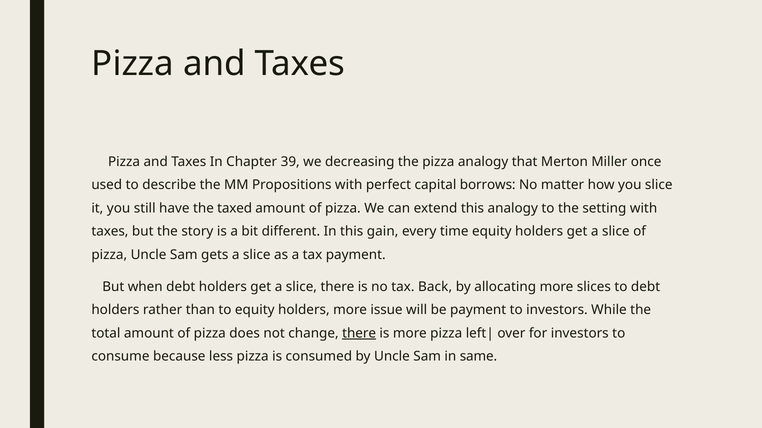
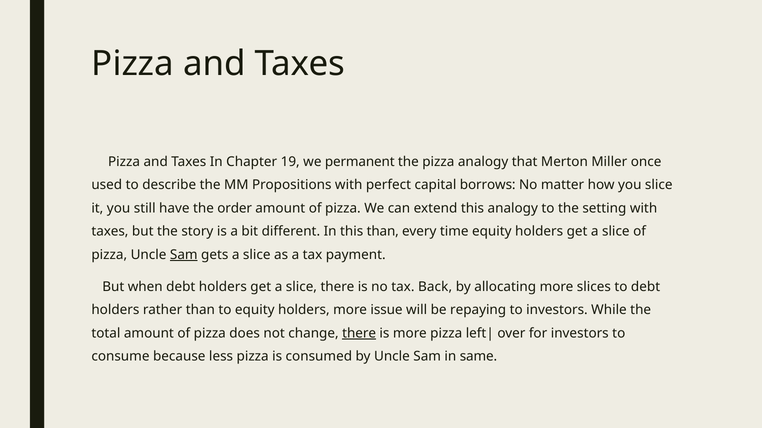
39: 39 -> 19
decreasing: decreasing -> permanent
taxed: taxed -> order
this gain: gain -> than
Sam at (184, 255) underline: none -> present
be payment: payment -> repaying
